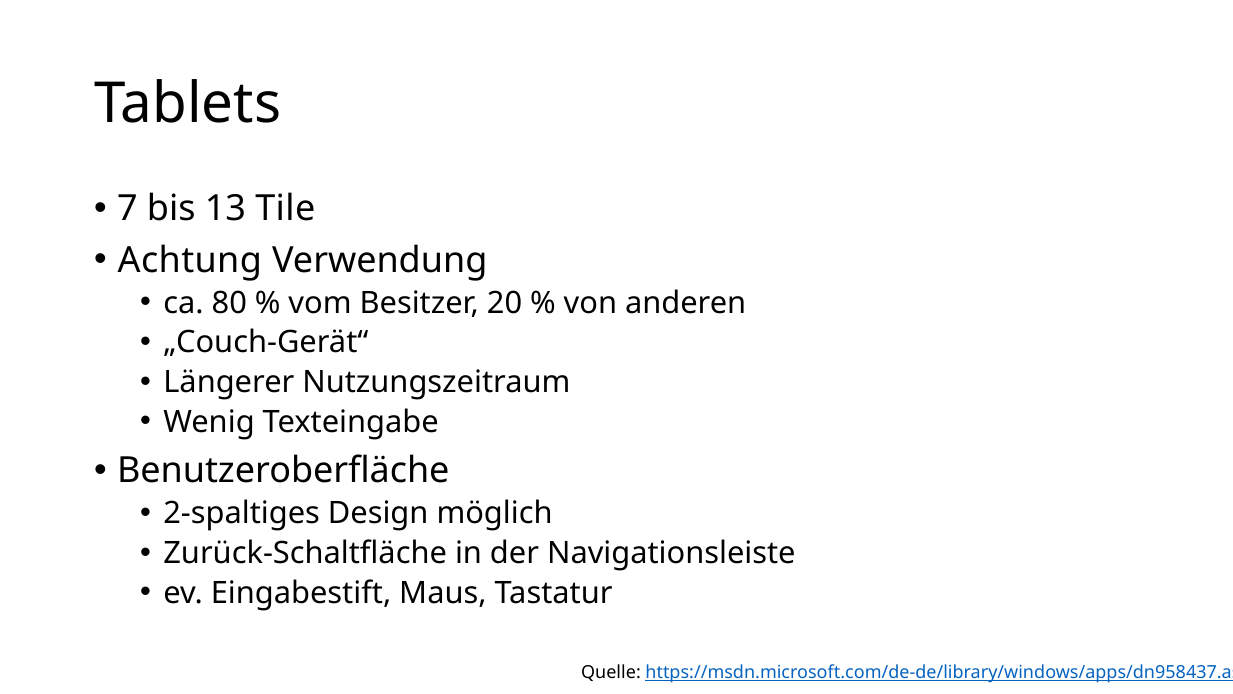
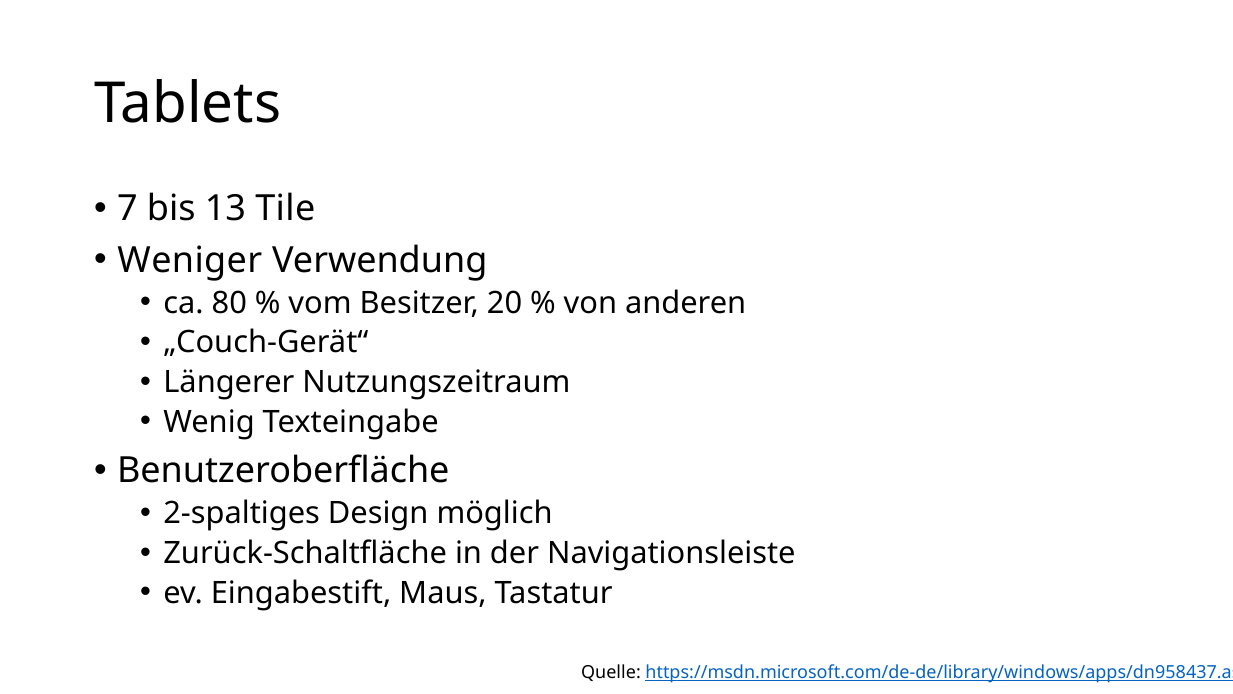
Achtung: Achtung -> Weniger
